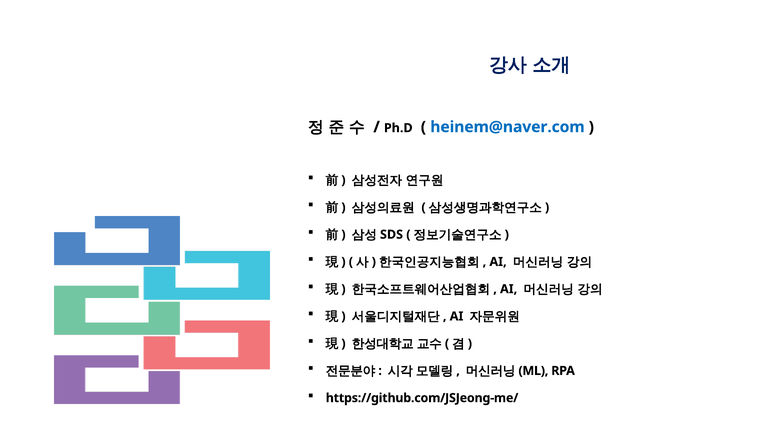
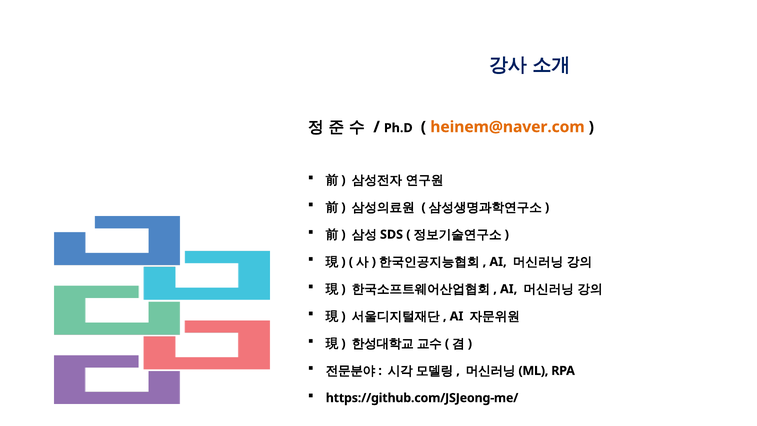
heinem@naver.com colour: blue -> orange
